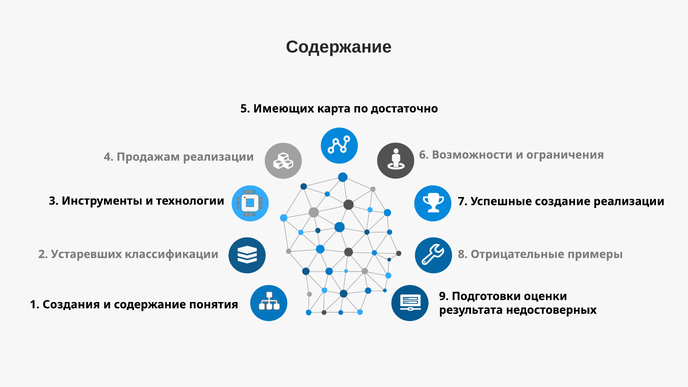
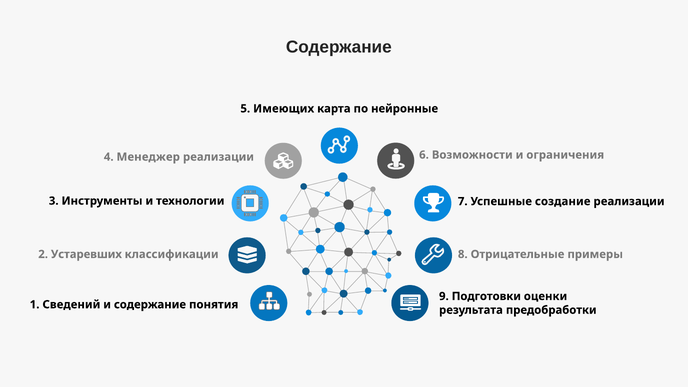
достаточно: достаточно -> нейронные
Продажам: Продажам -> Менеджер
Создания: Создания -> Сведений
недостоверных: недостоверных -> предобработки
